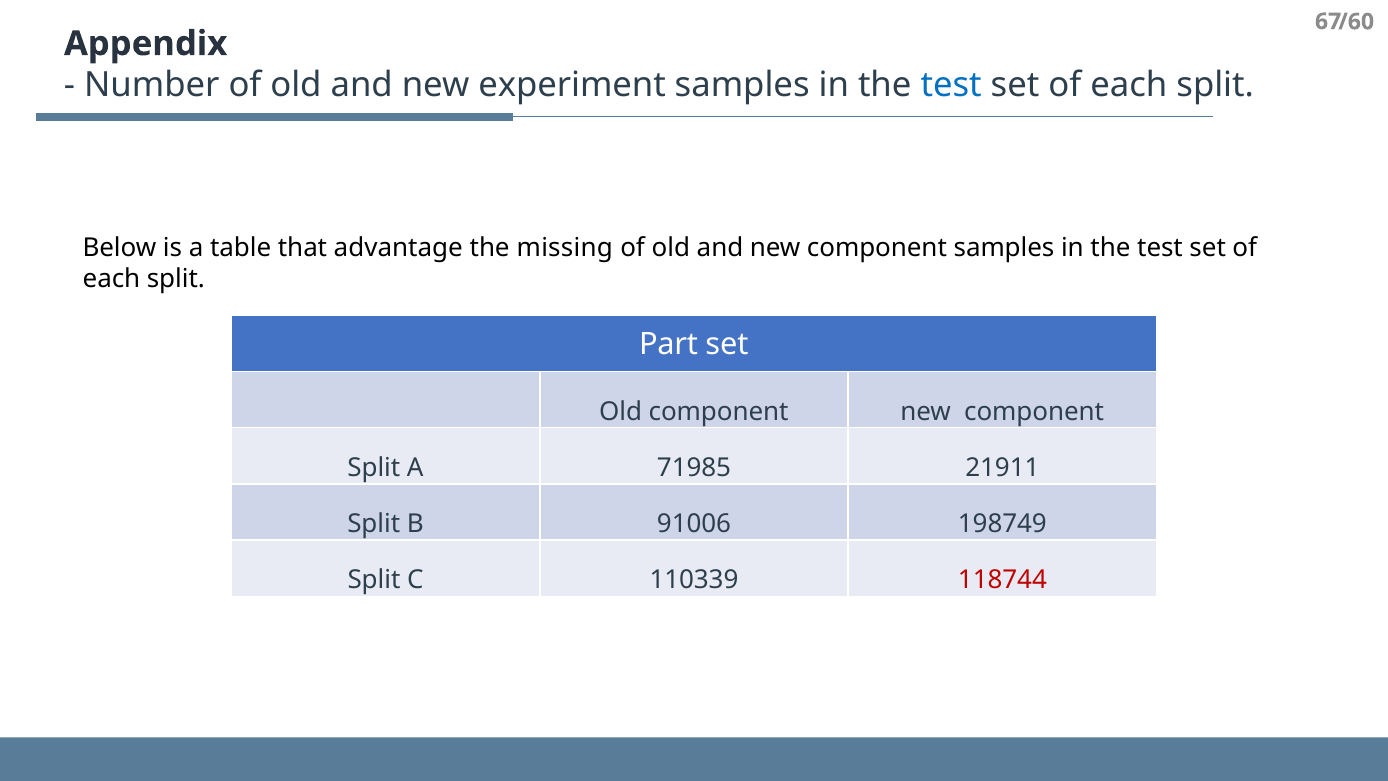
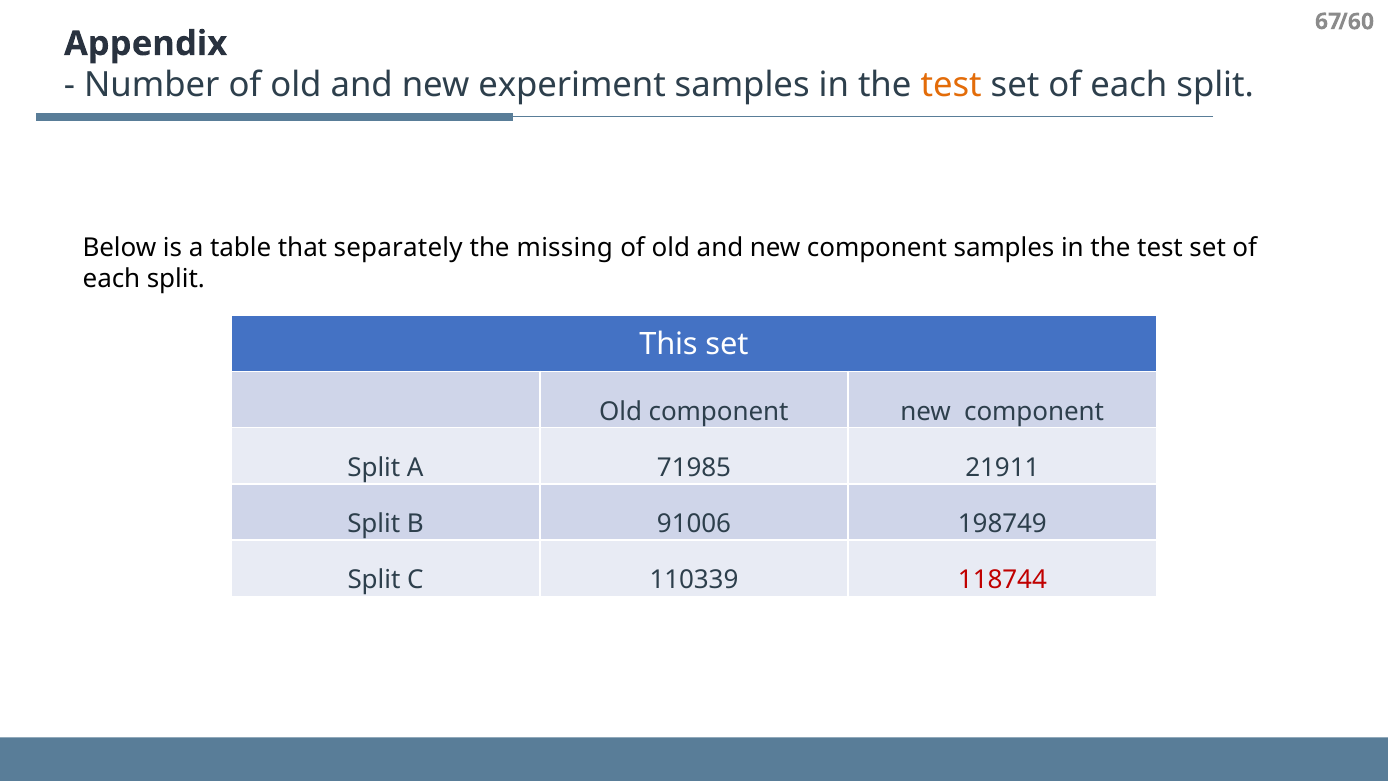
test at (951, 85) colour: blue -> orange
advantage: advantage -> separately
Part: Part -> This
